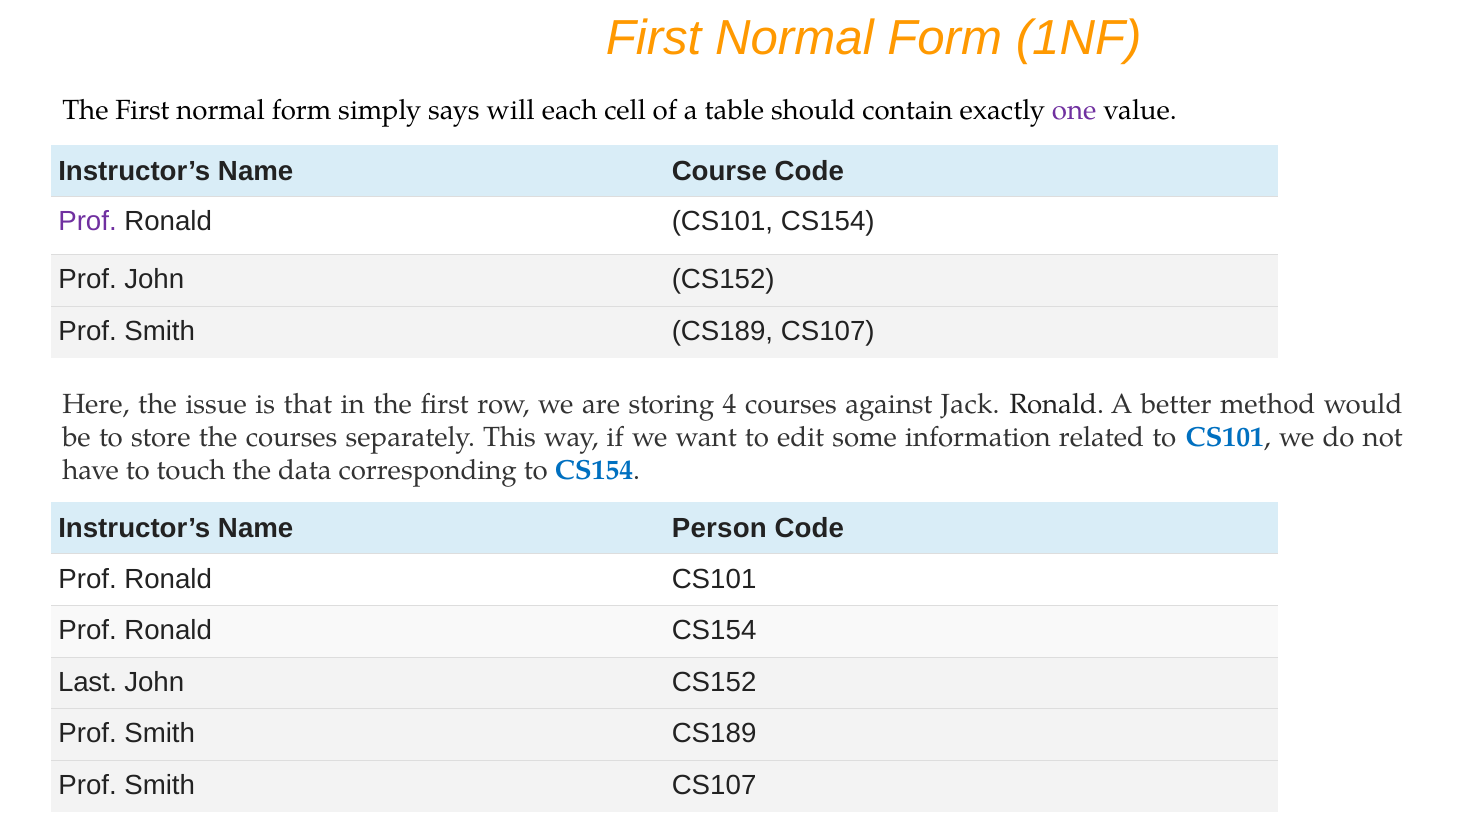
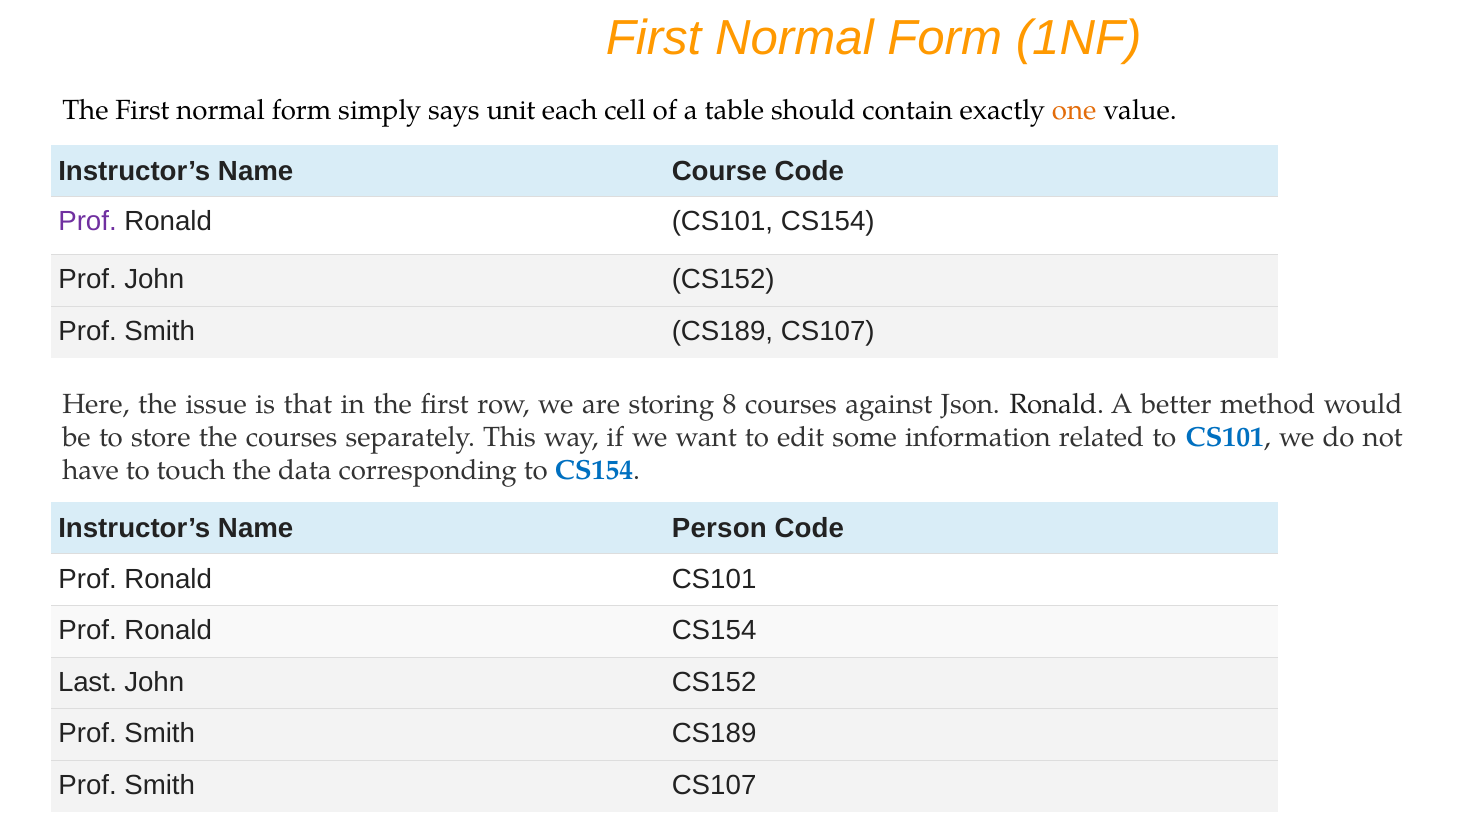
will: will -> unit
one colour: purple -> orange
4: 4 -> 8
Jack: Jack -> Json
